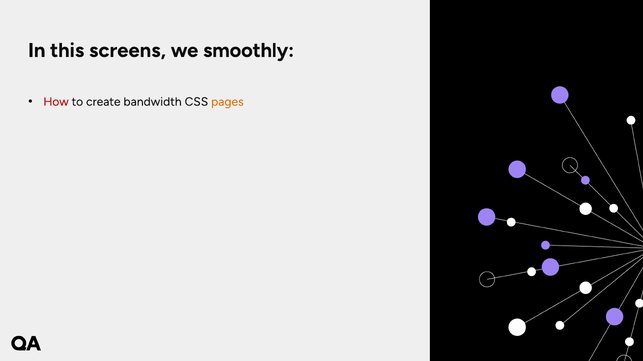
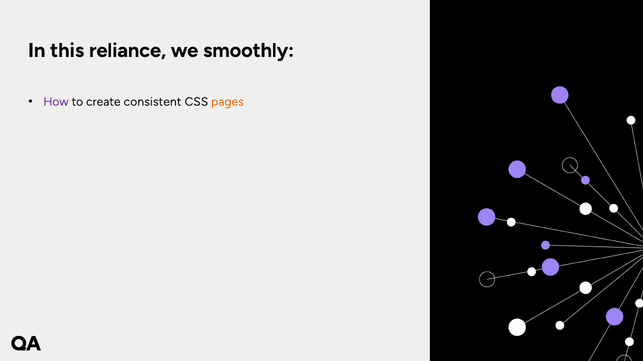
screens: screens -> reliance
How colour: red -> purple
bandwidth: bandwidth -> consistent
